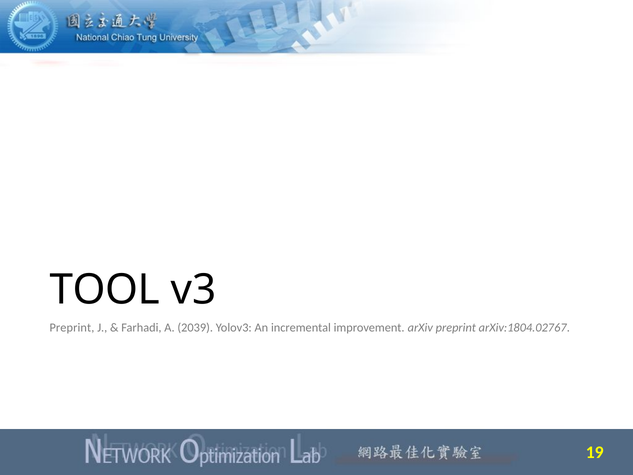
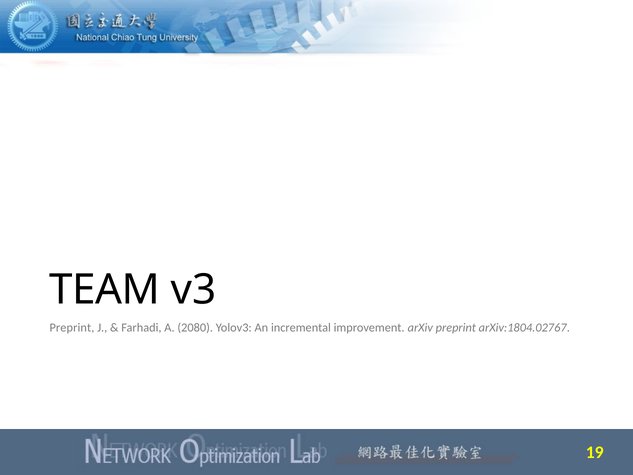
TOOL: TOOL -> TEAM
2039: 2039 -> 2080
